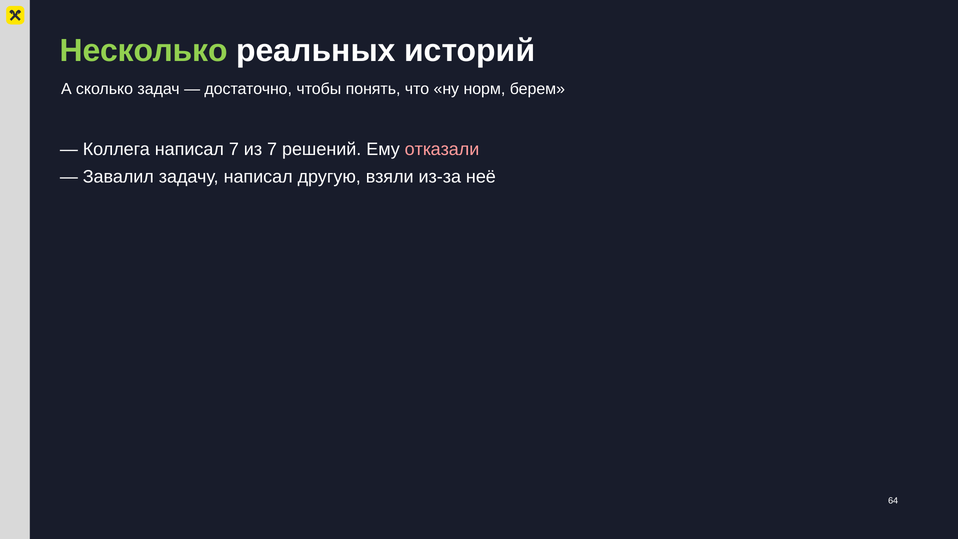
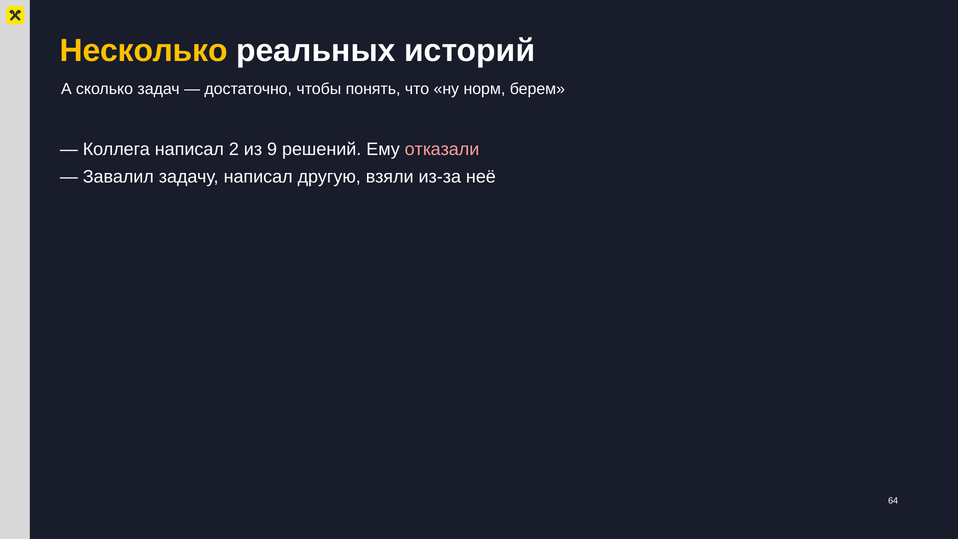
Несколько colour: light green -> yellow
написал 7: 7 -> 2
из 7: 7 -> 9
